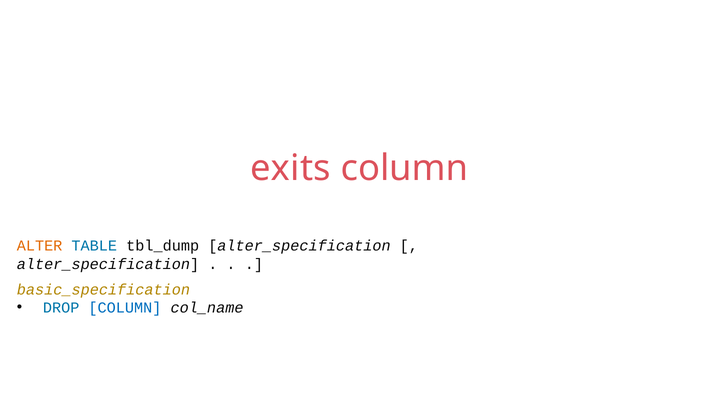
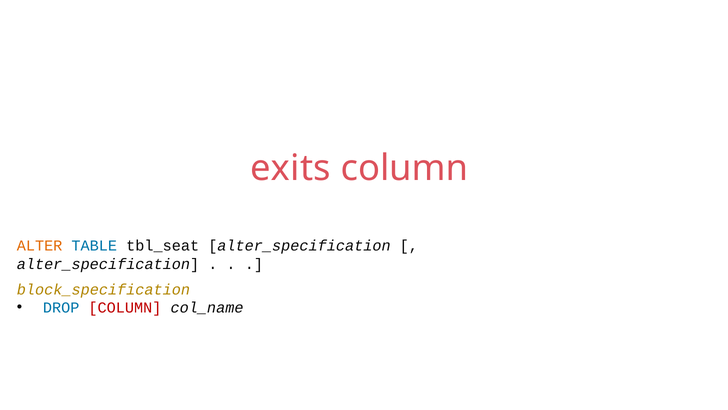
tbl_dump: tbl_dump -> tbl_seat
basic_specification: basic_specification -> block_specification
COLUMN at (125, 307) colour: blue -> red
